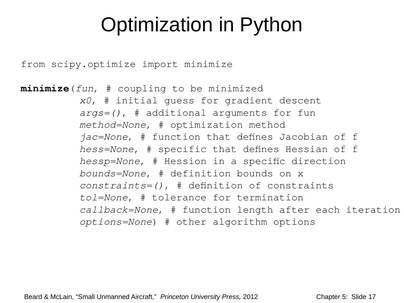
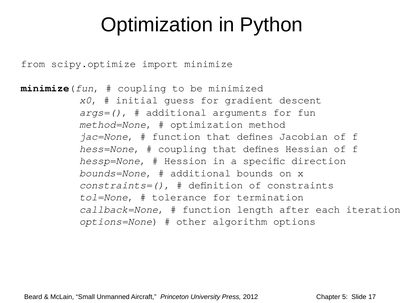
specific at (182, 149): specific -> coupling
definition at (201, 173): definition -> additional
